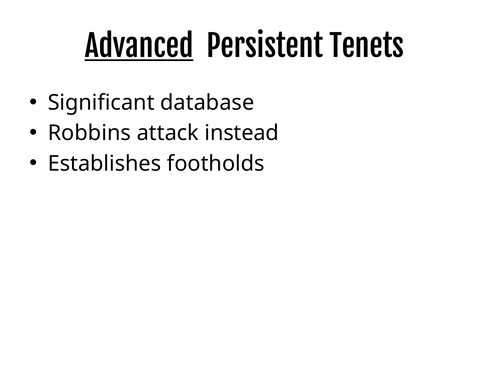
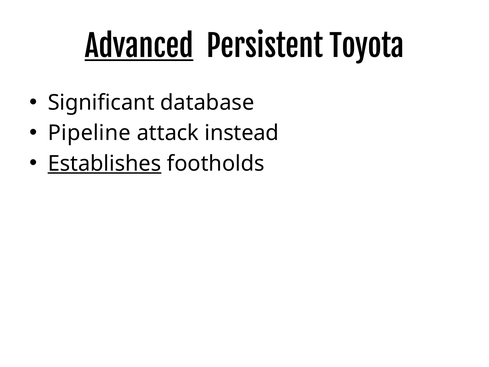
Tenets: Tenets -> Toyota
Robbins: Robbins -> Pipeline
Establishes underline: none -> present
